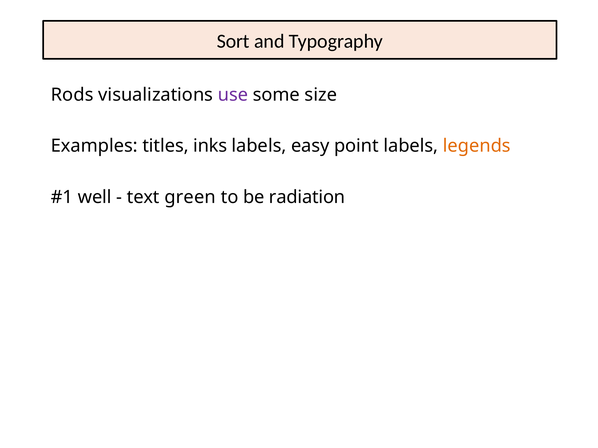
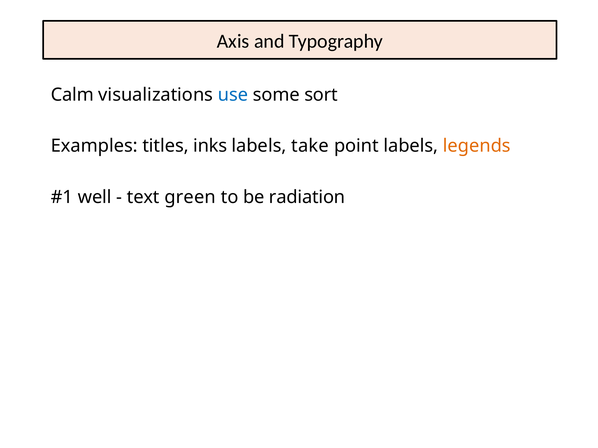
Sort: Sort -> Axis
Rods: Rods -> Calm
use colour: purple -> blue
size: size -> sort
easy: easy -> take
